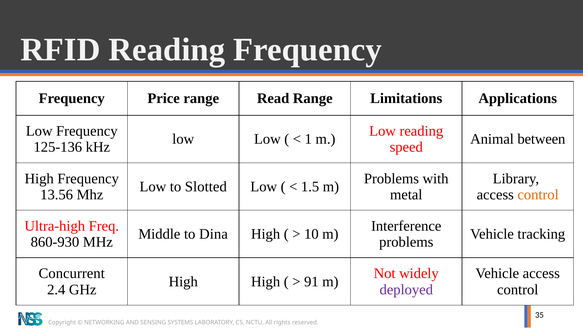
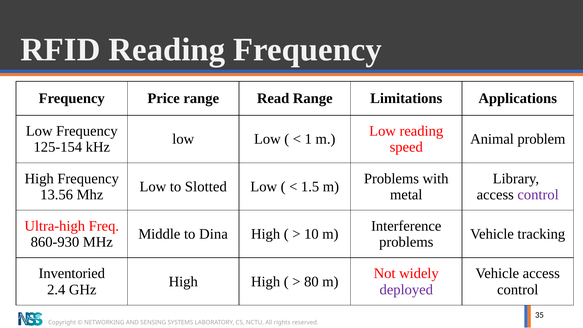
between: between -> problem
125-136: 125-136 -> 125-154
control at (538, 195) colour: orange -> purple
Concurrent: Concurrent -> Inventoried
91: 91 -> 80
